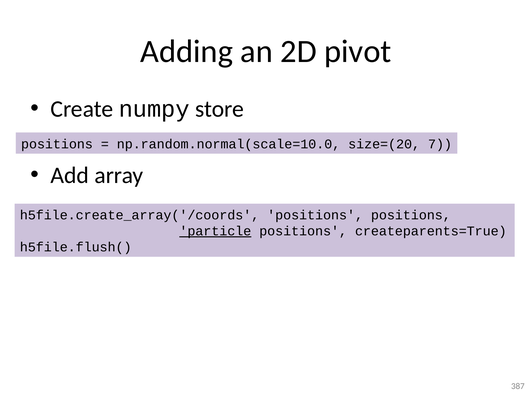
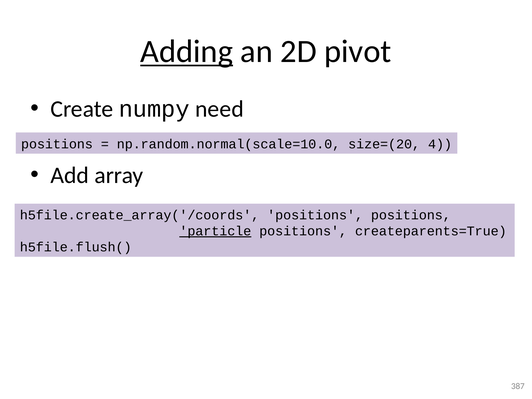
Adding underline: none -> present
store: store -> need
7: 7 -> 4
